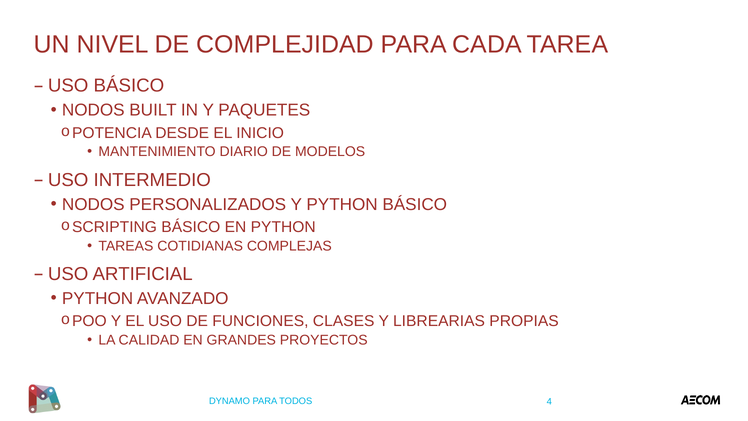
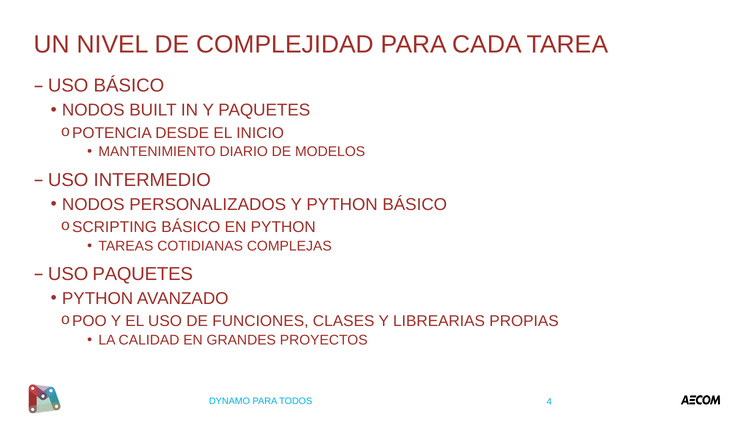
USO ARTIFICIAL: ARTIFICIAL -> PAQUETES
